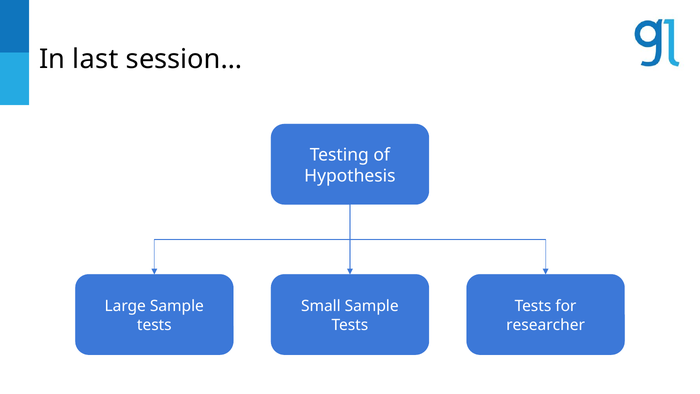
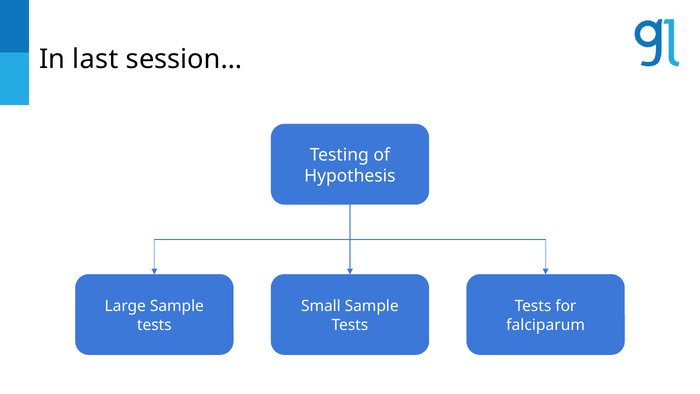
researcher: researcher -> falciparum
